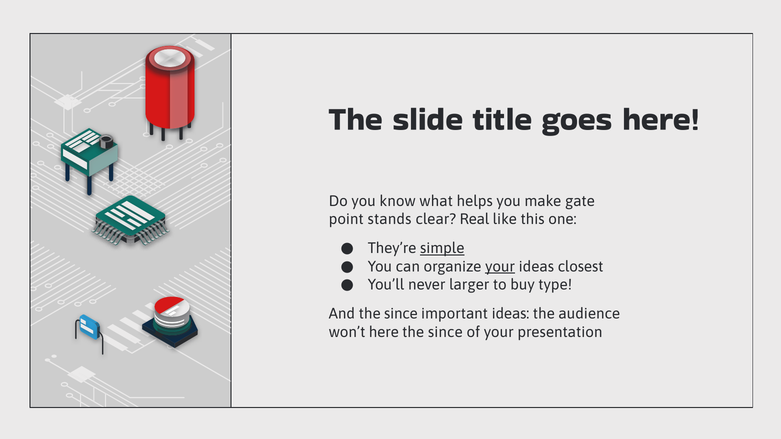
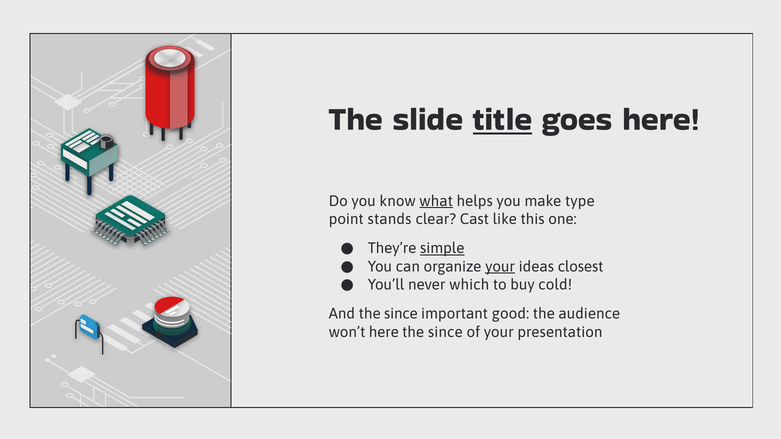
title underline: none -> present
what underline: none -> present
gate: gate -> type
Real: Real -> Cast
larger: larger -> which
type: type -> cold
important ideas: ideas -> good
